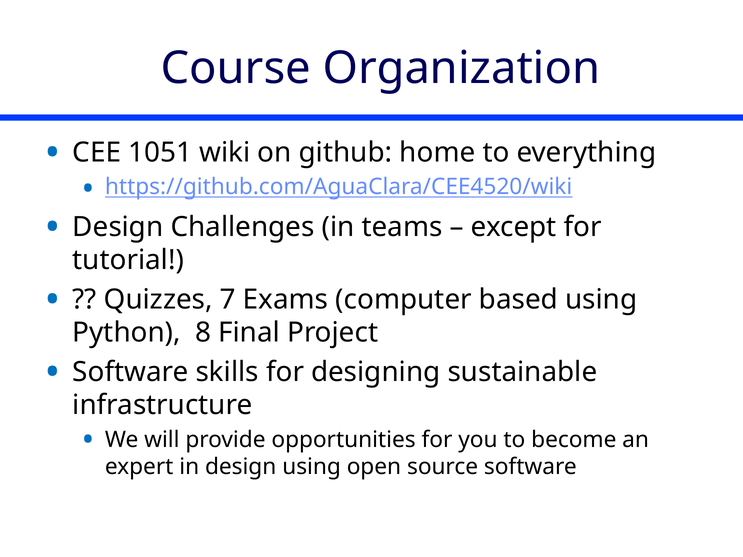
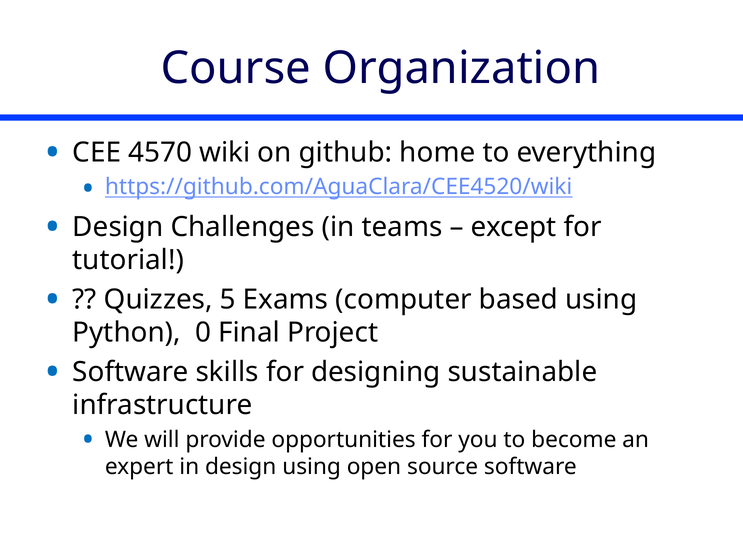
1051: 1051 -> 4570
7: 7 -> 5
8: 8 -> 0
